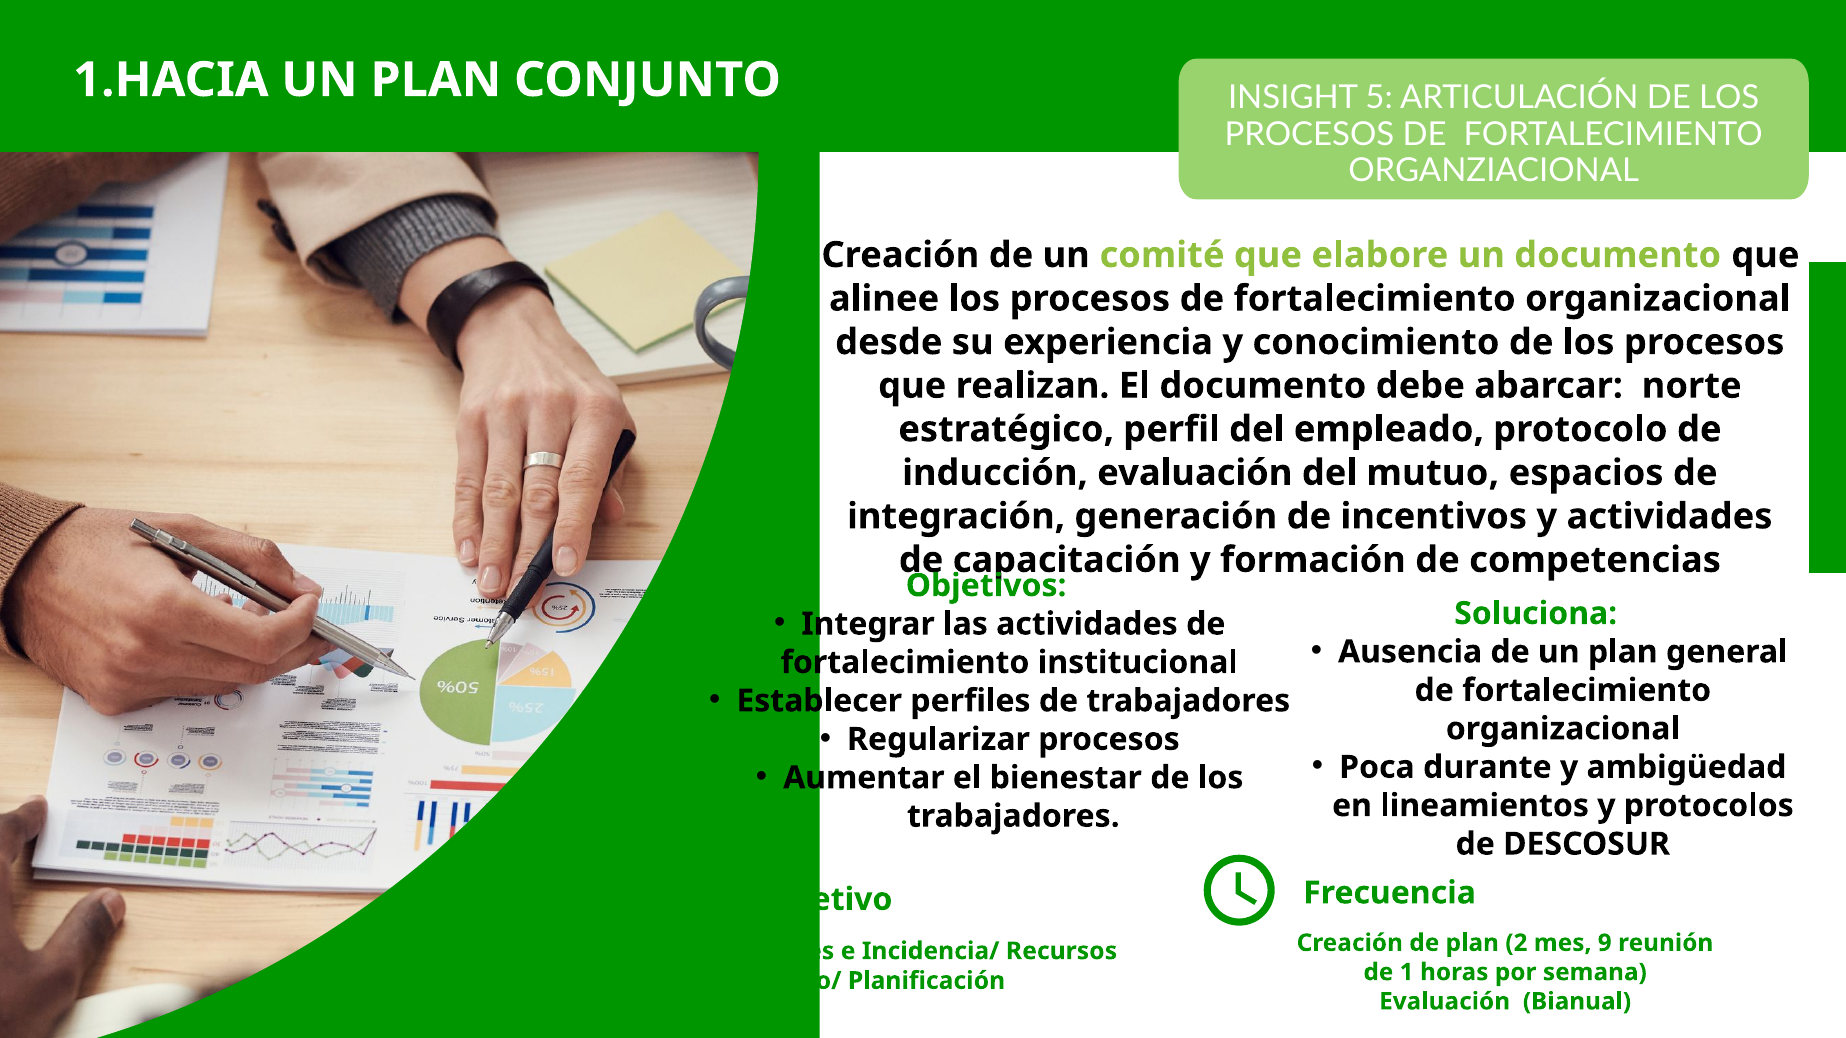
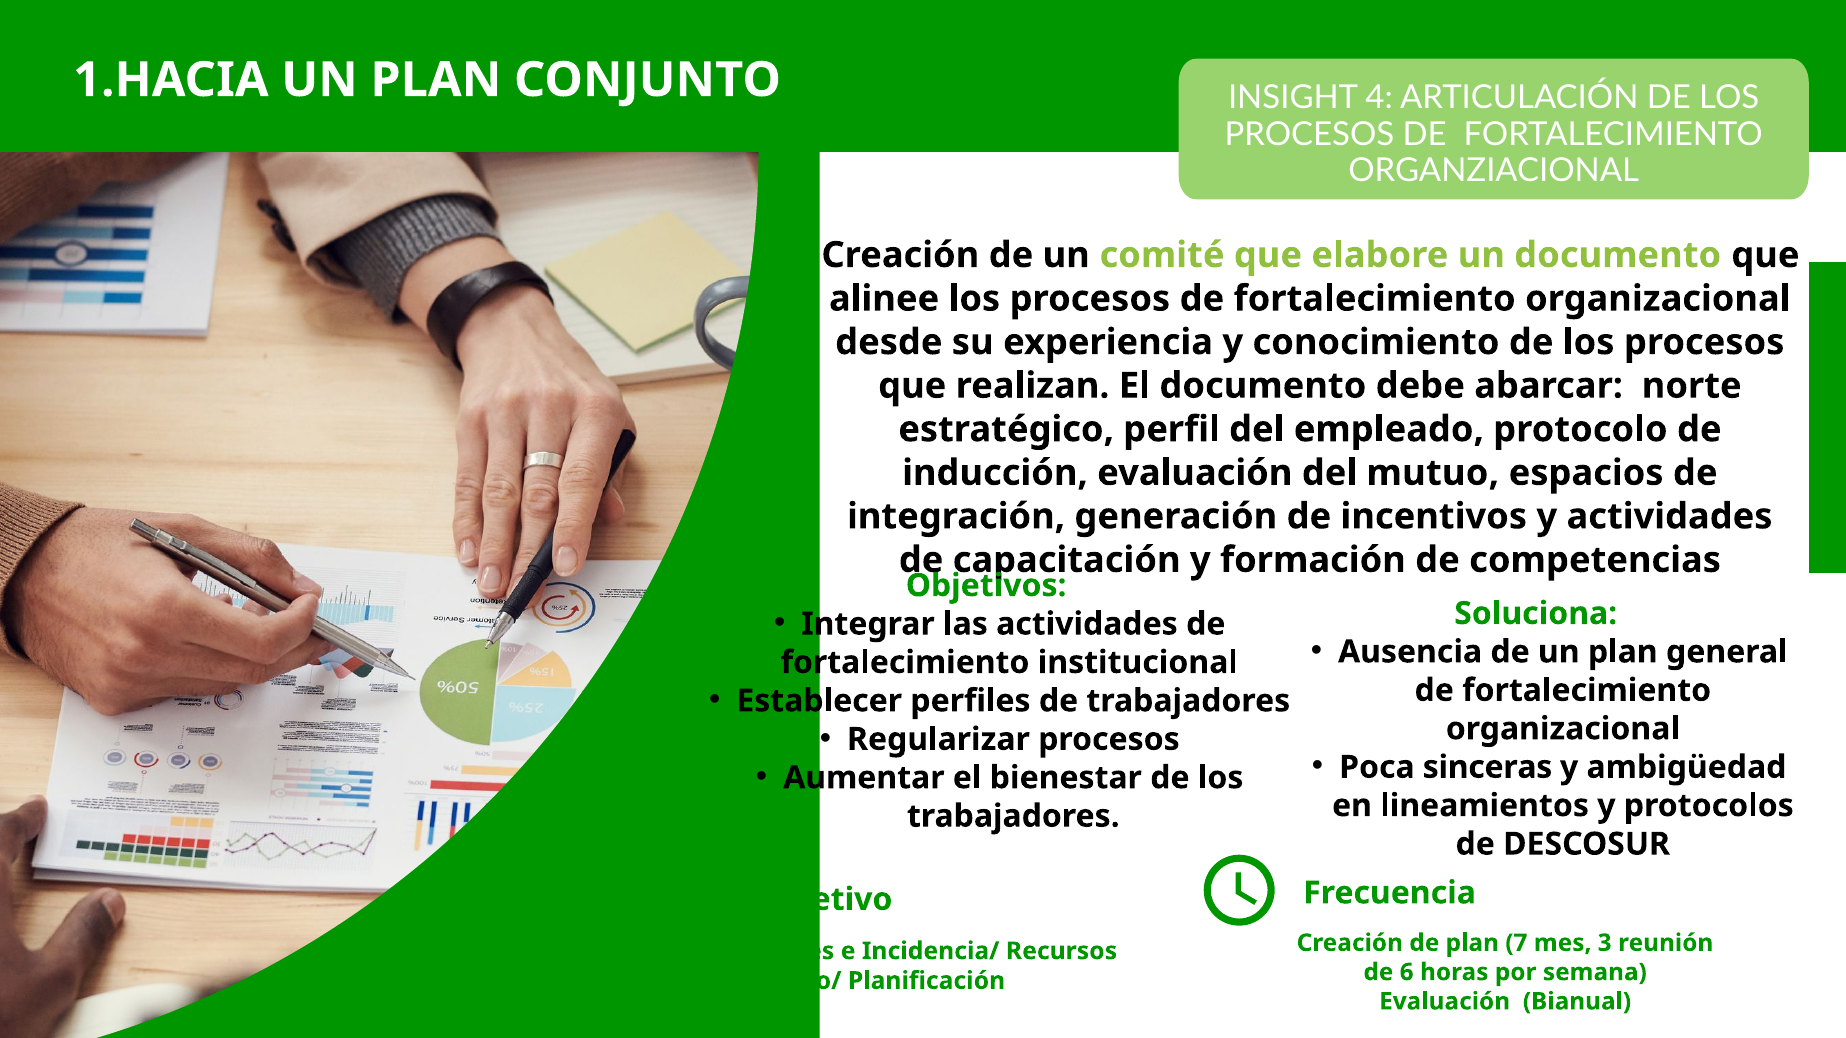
5: 5 -> 4
durante: durante -> sinceras
2: 2 -> 7
9: 9 -> 3
1: 1 -> 6
